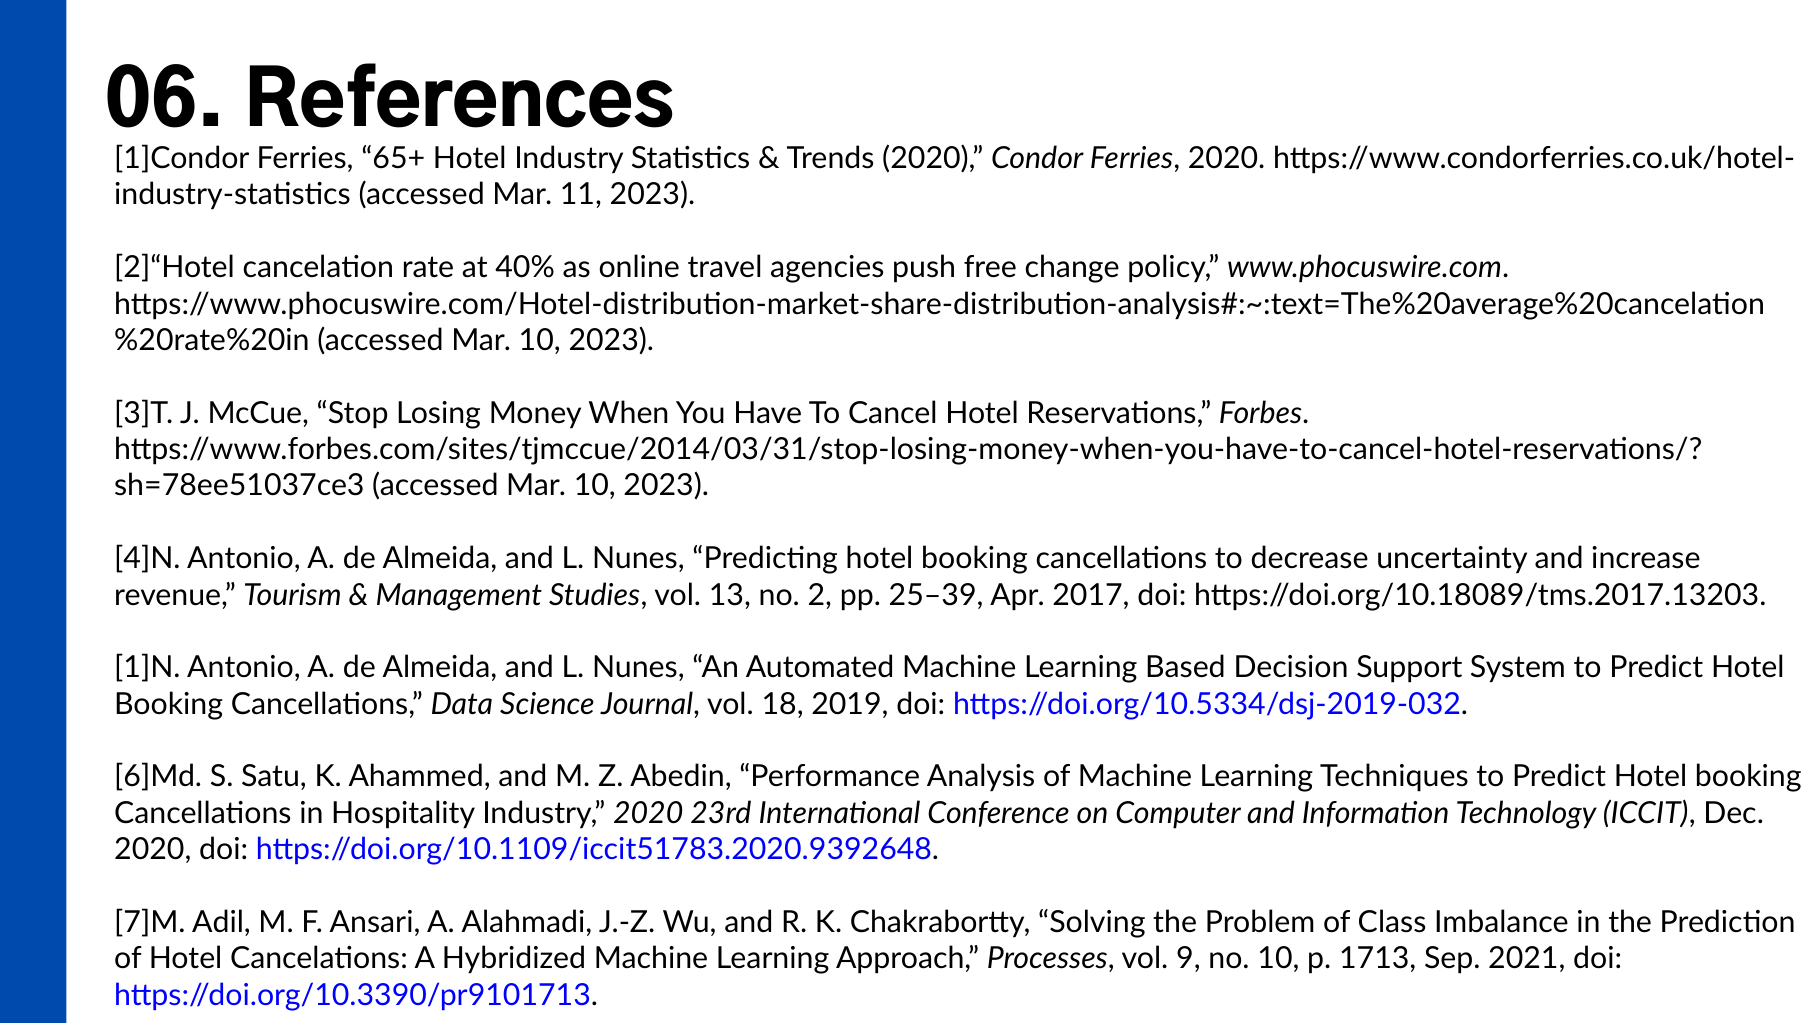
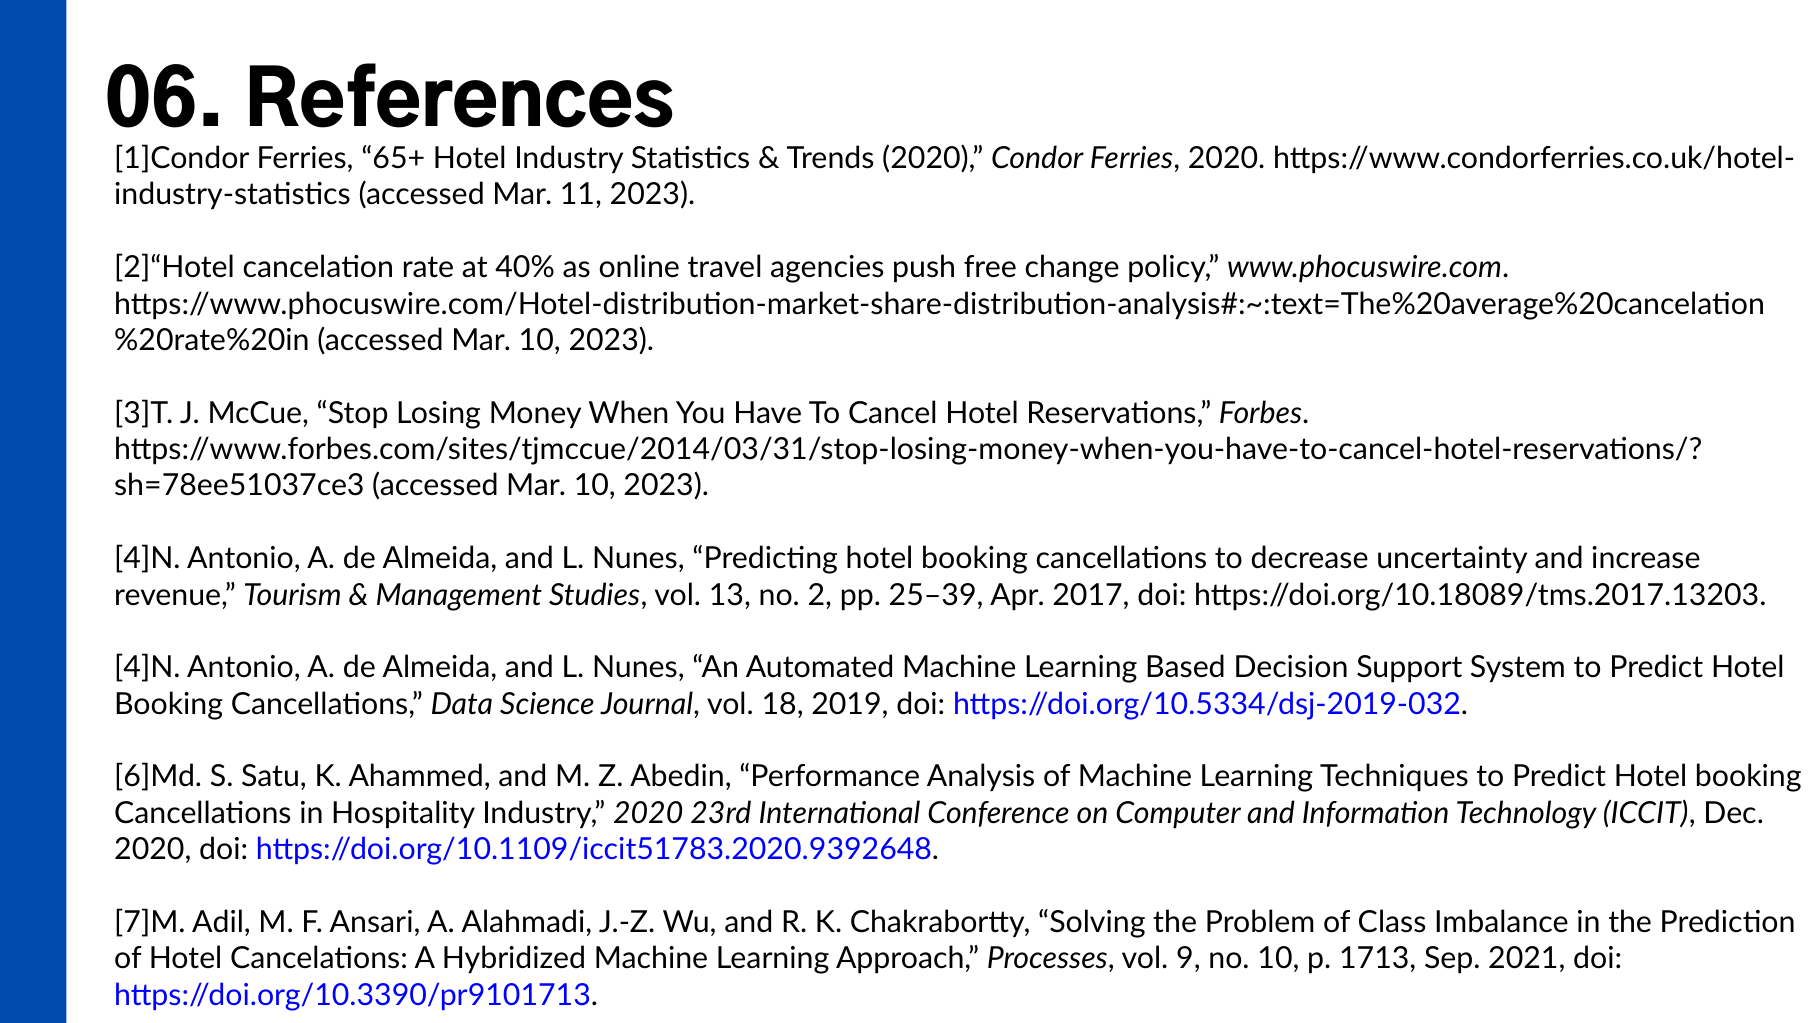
1]N at (147, 668): 1]N -> 4]N
